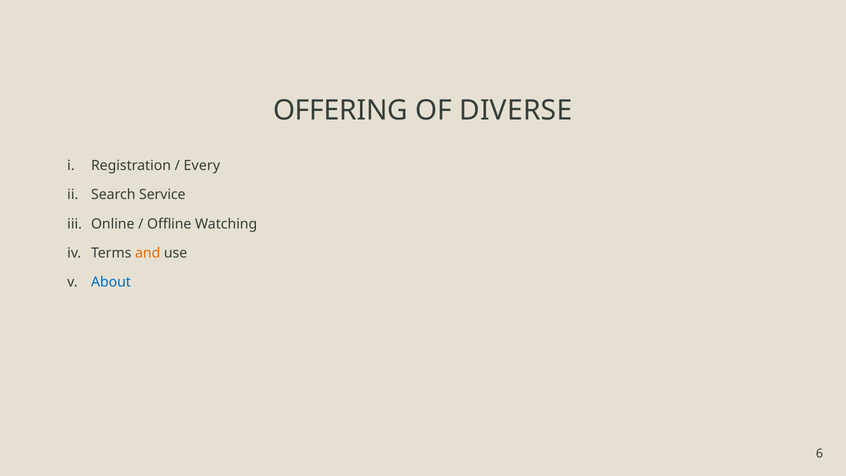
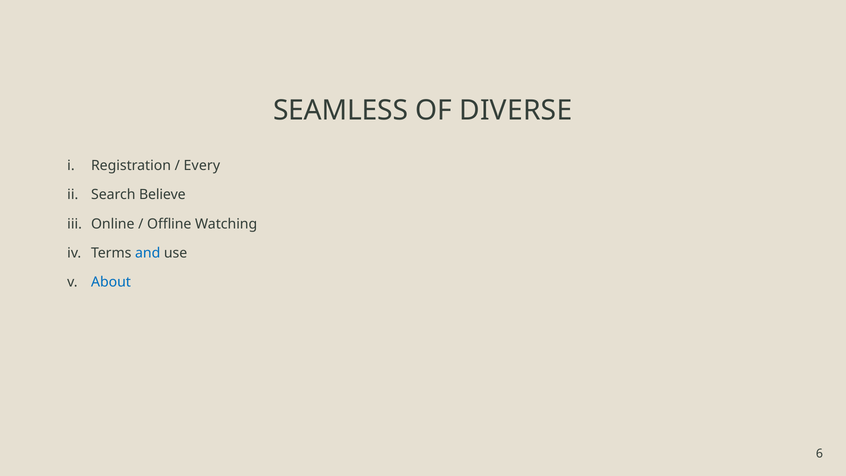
OFFERING: OFFERING -> SEAMLESS
Service: Service -> Believe
and colour: orange -> blue
